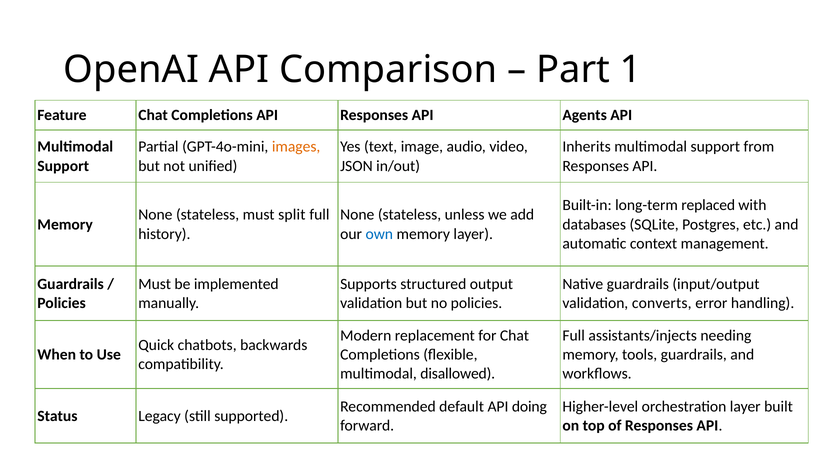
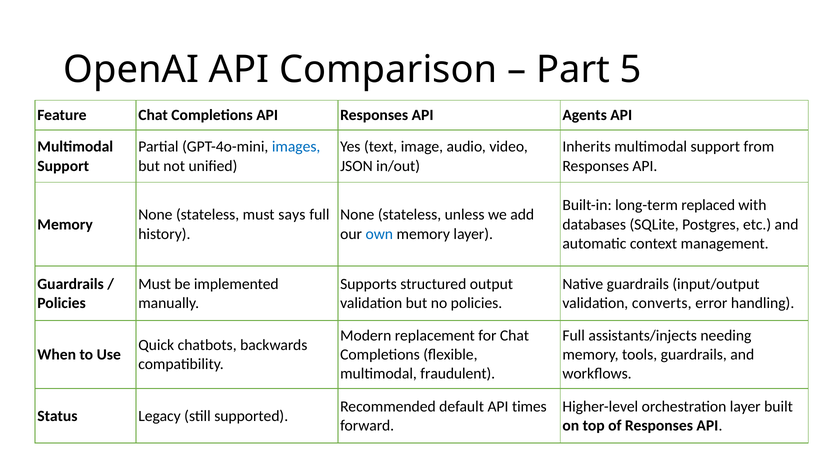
1: 1 -> 5
images colour: orange -> blue
split: split -> says
disallowed: disallowed -> fraudulent
doing: doing -> times
